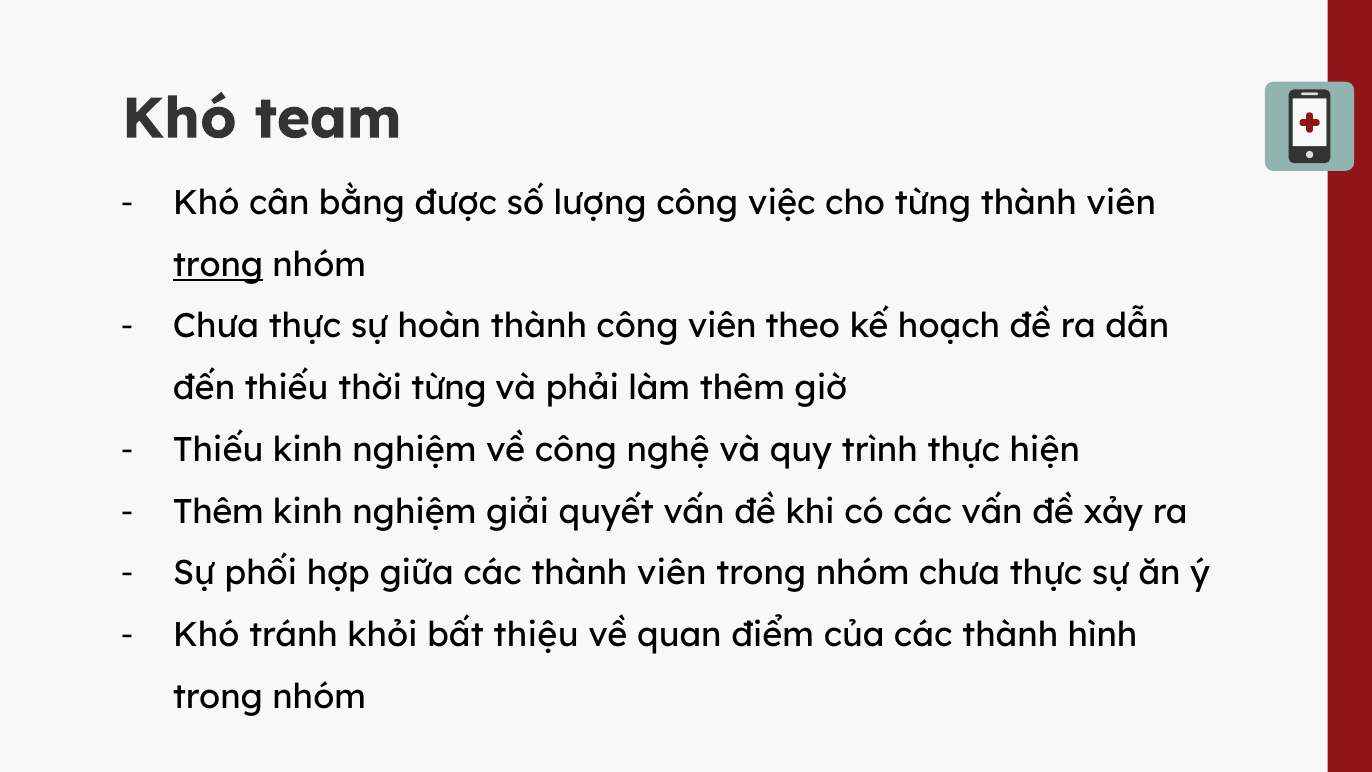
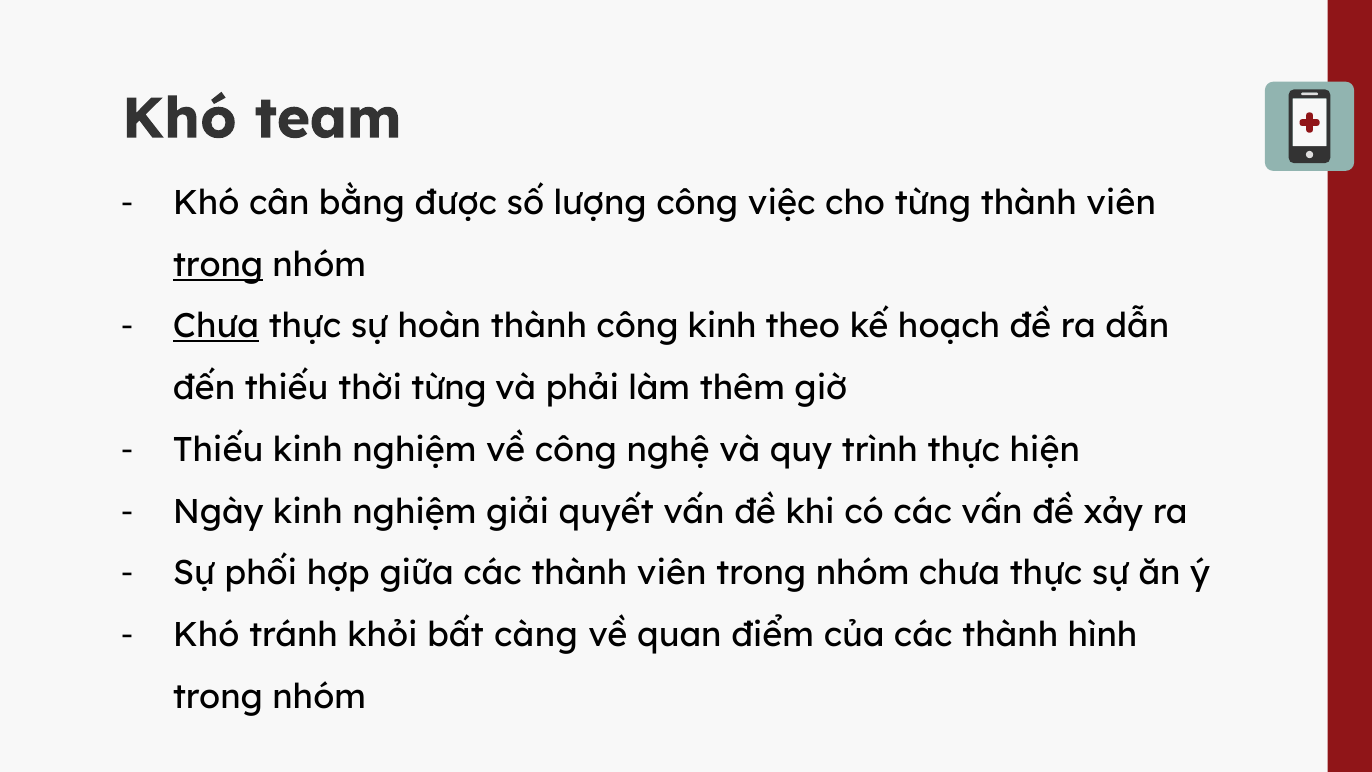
Chưa at (216, 326) underline: none -> present
công viên: viên -> kinh
Thêm at (218, 512): Thêm -> Ngày
thiệu: thiệu -> càng
